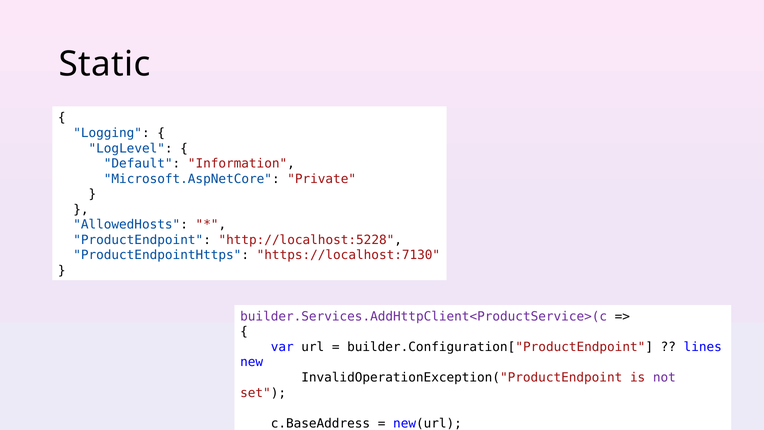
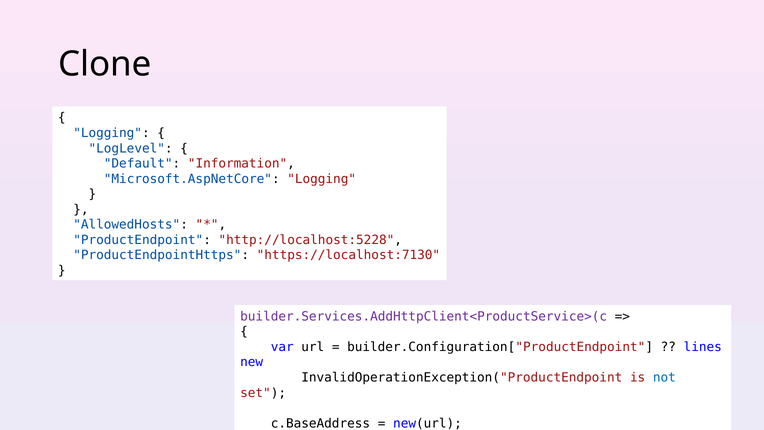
Static: Static -> Clone
Microsoft.AspNetCore Private: Private -> Logging
not colour: purple -> blue
